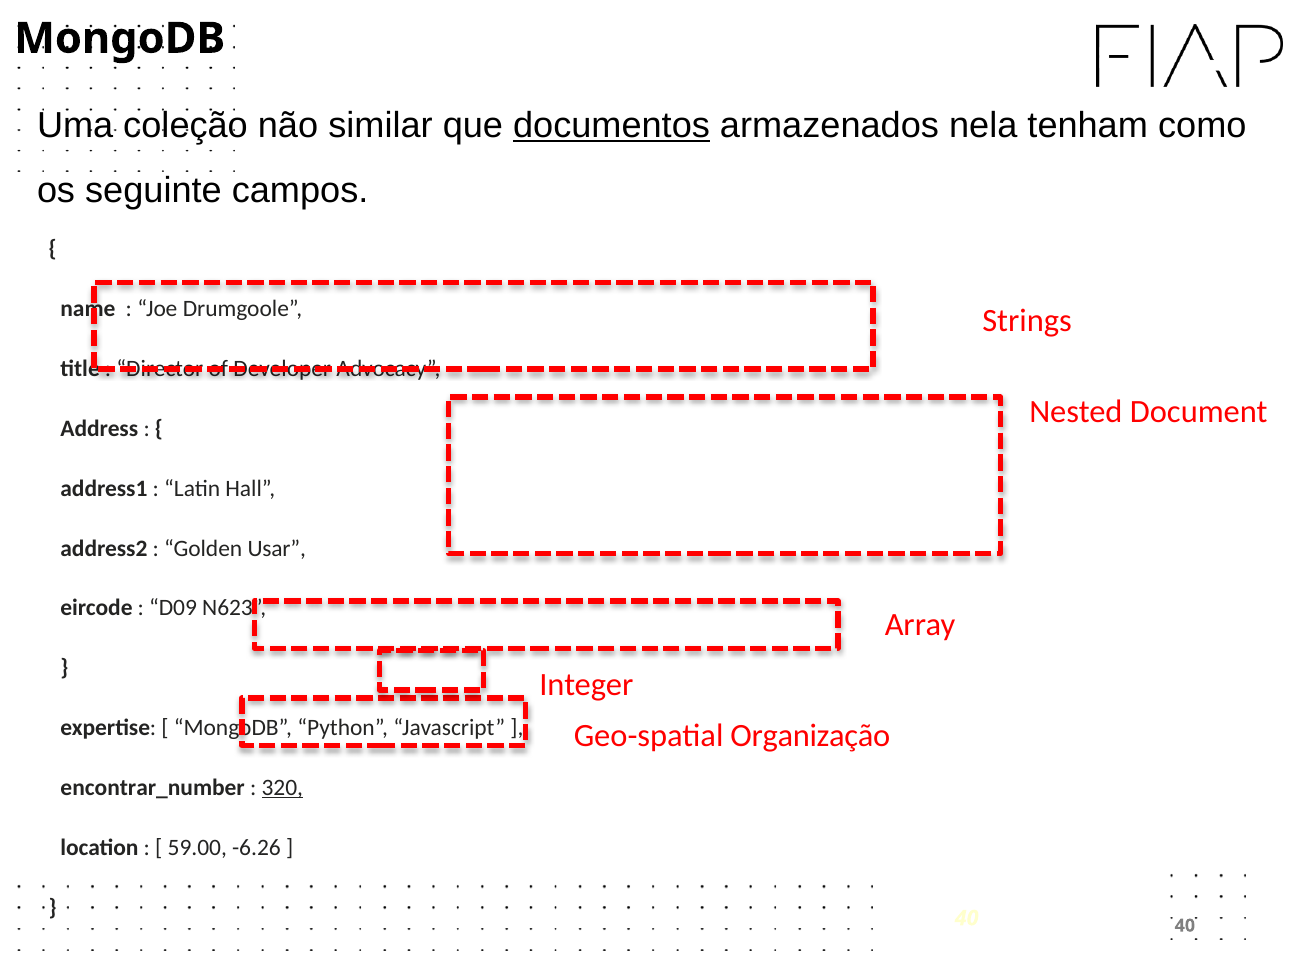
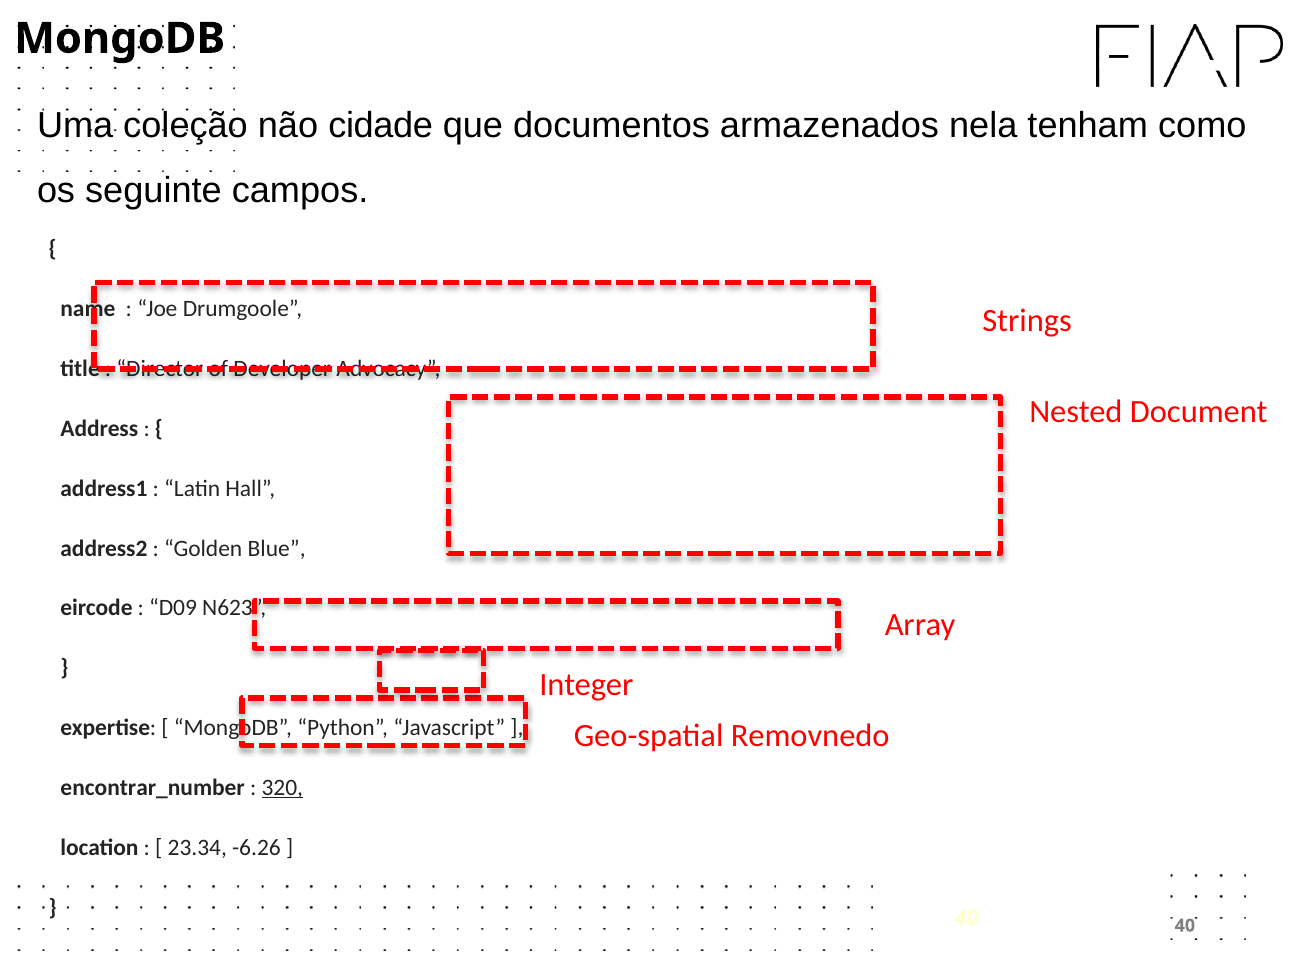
similar: similar -> cidade
documentos underline: present -> none
Usar: Usar -> Blue
Organização: Organização -> Removnedo
59.00: 59.00 -> 23.34
